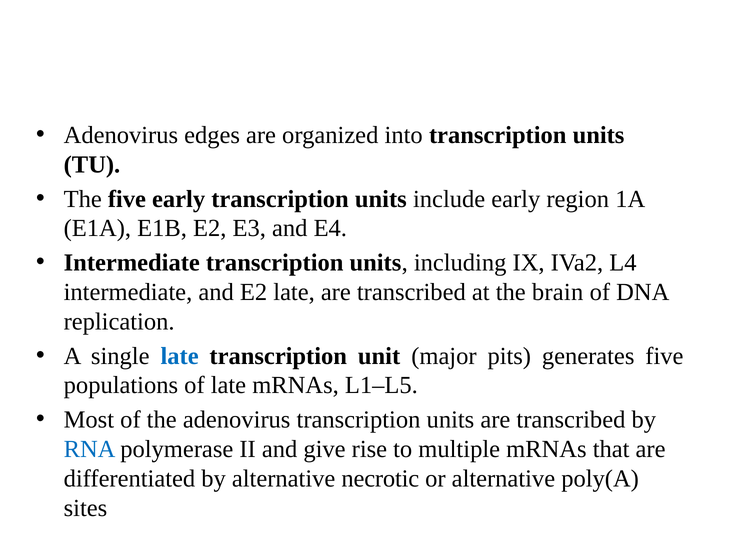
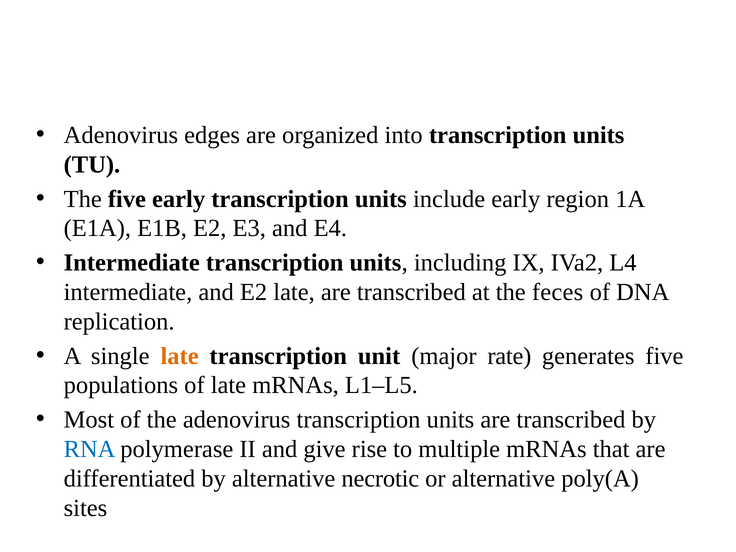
brain: brain -> feces
late at (180, 356) colour: blue -> orange
pits: pits -> rate
